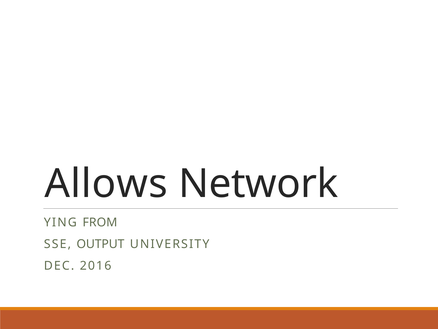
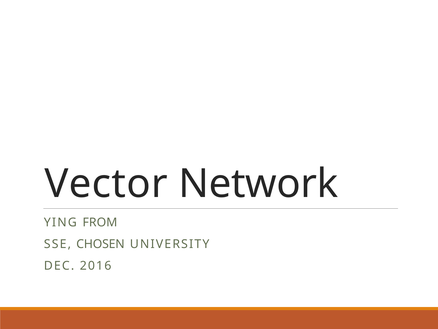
Allows: Allows -> Vector
OUTPUT: OUTPUT -> CHOSEN
